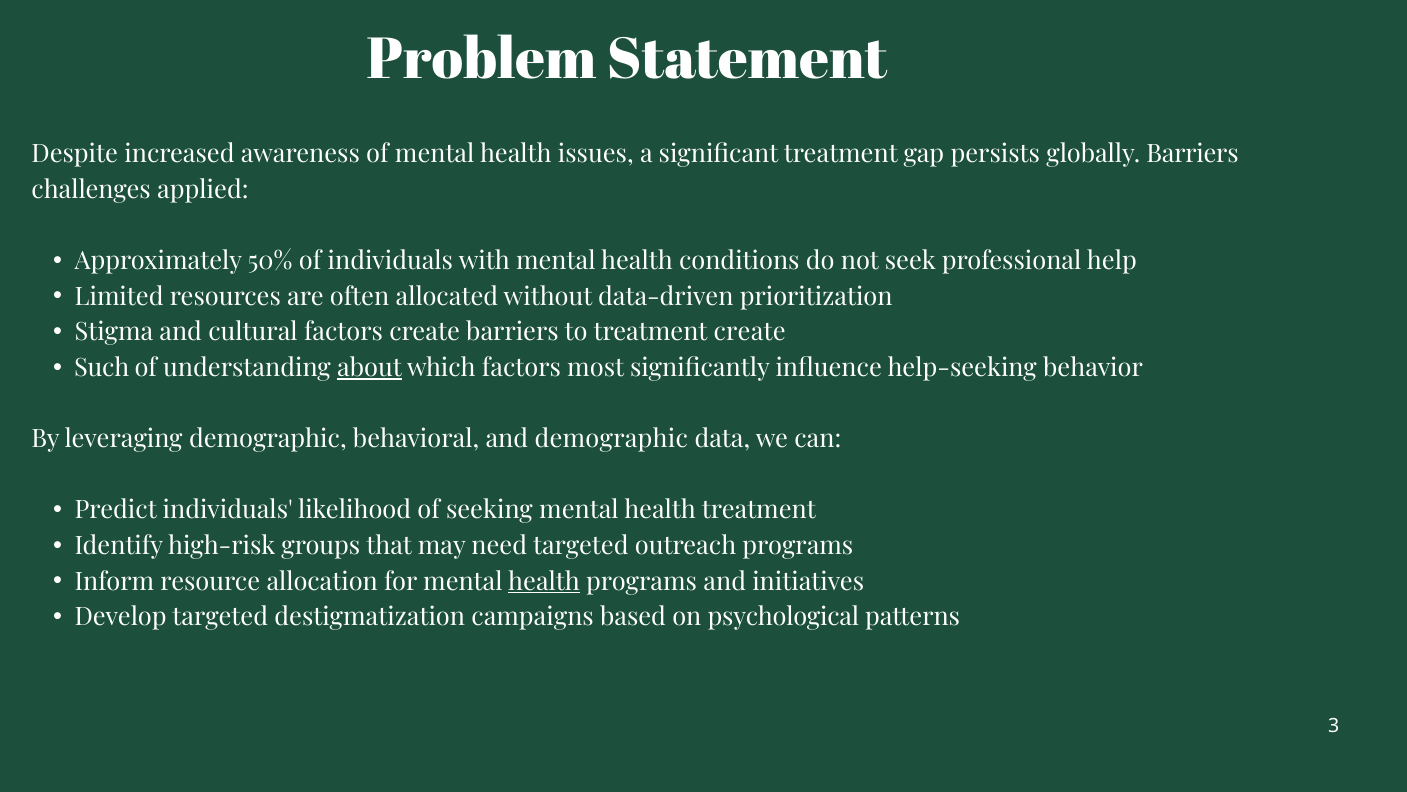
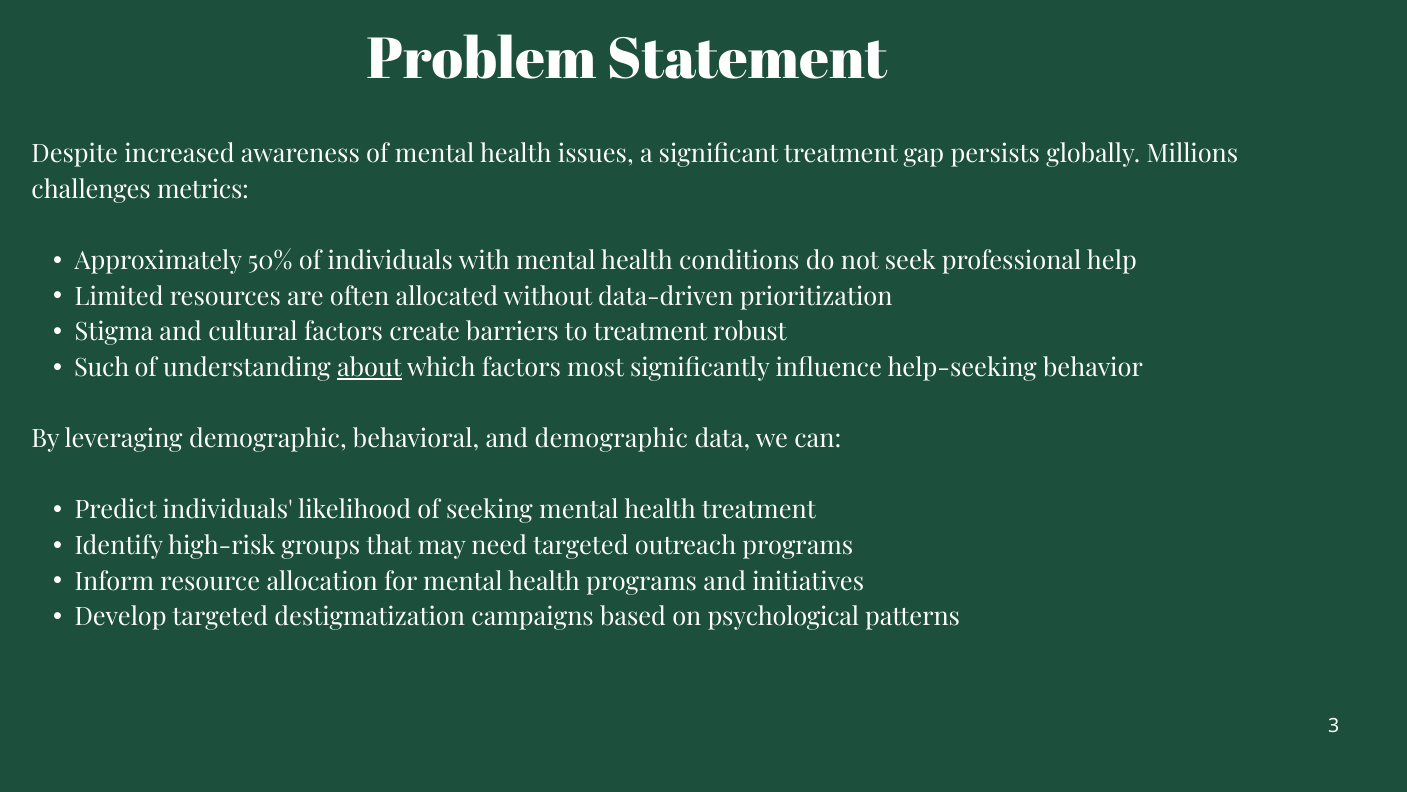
globally Barriers: Barriers -> Millions
applied: applied -> metrics
treatment create: create -> robust
health at (544, 581) underline: present -> none
